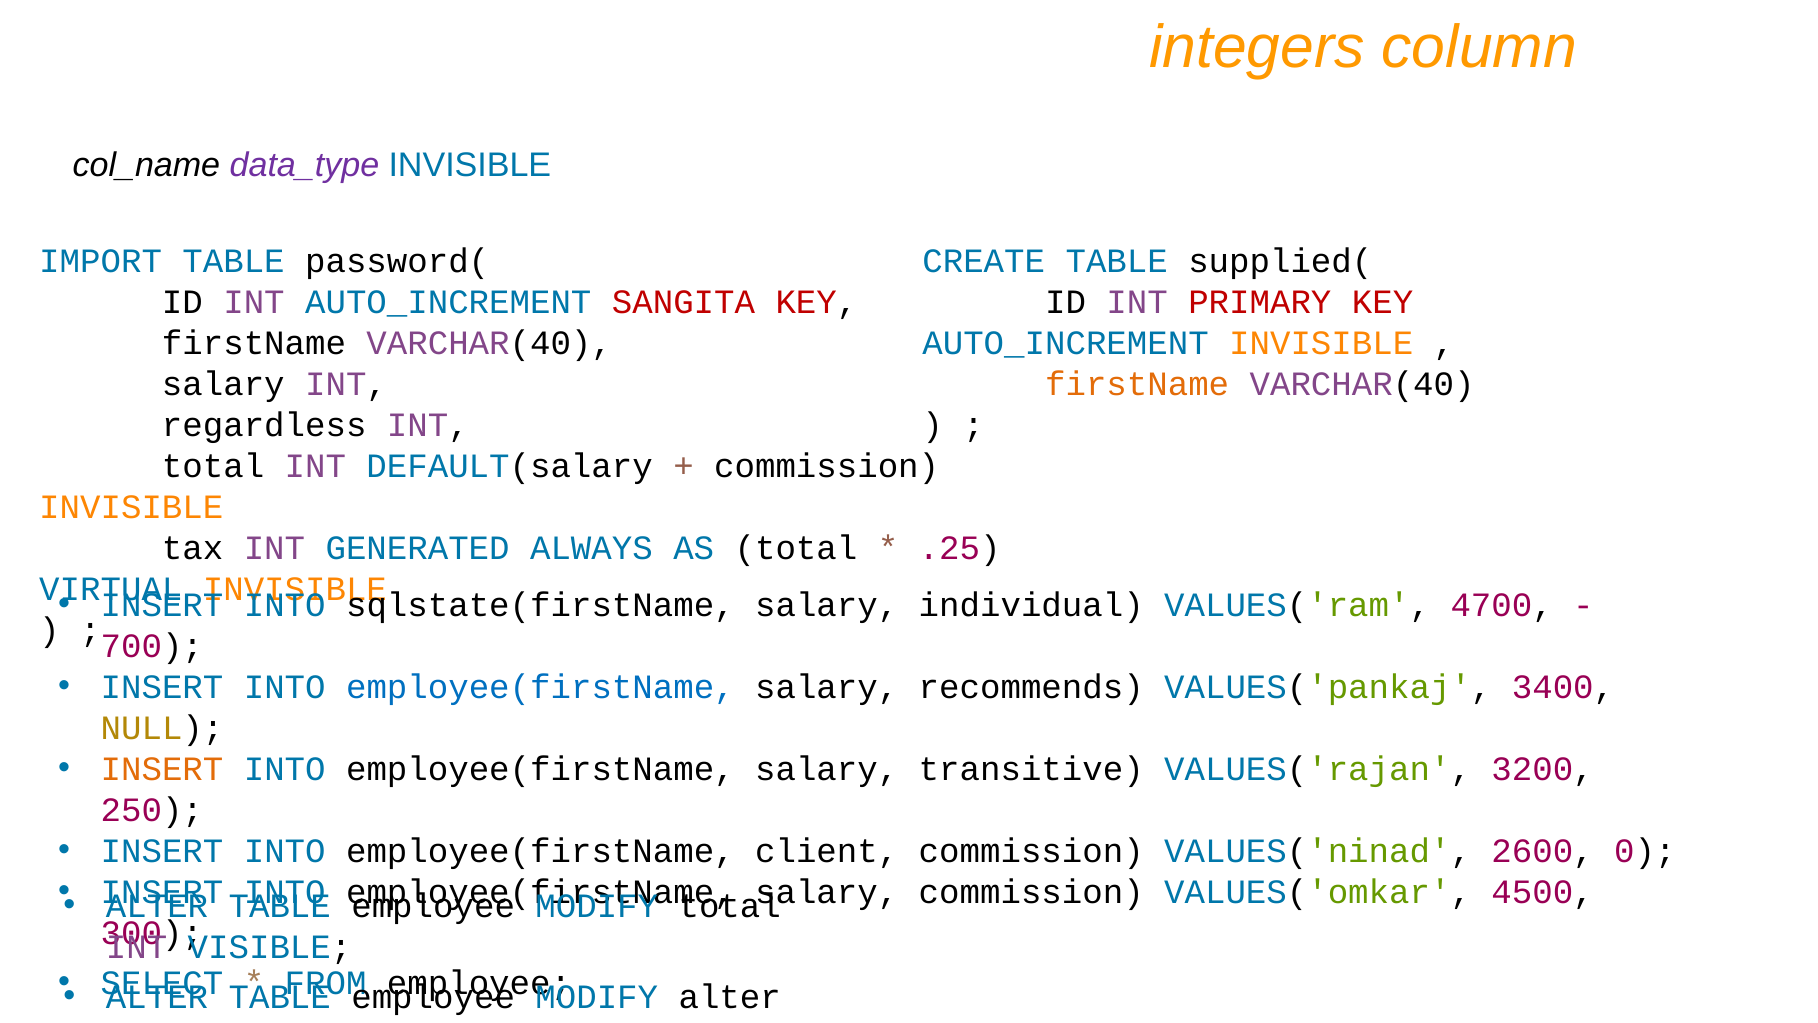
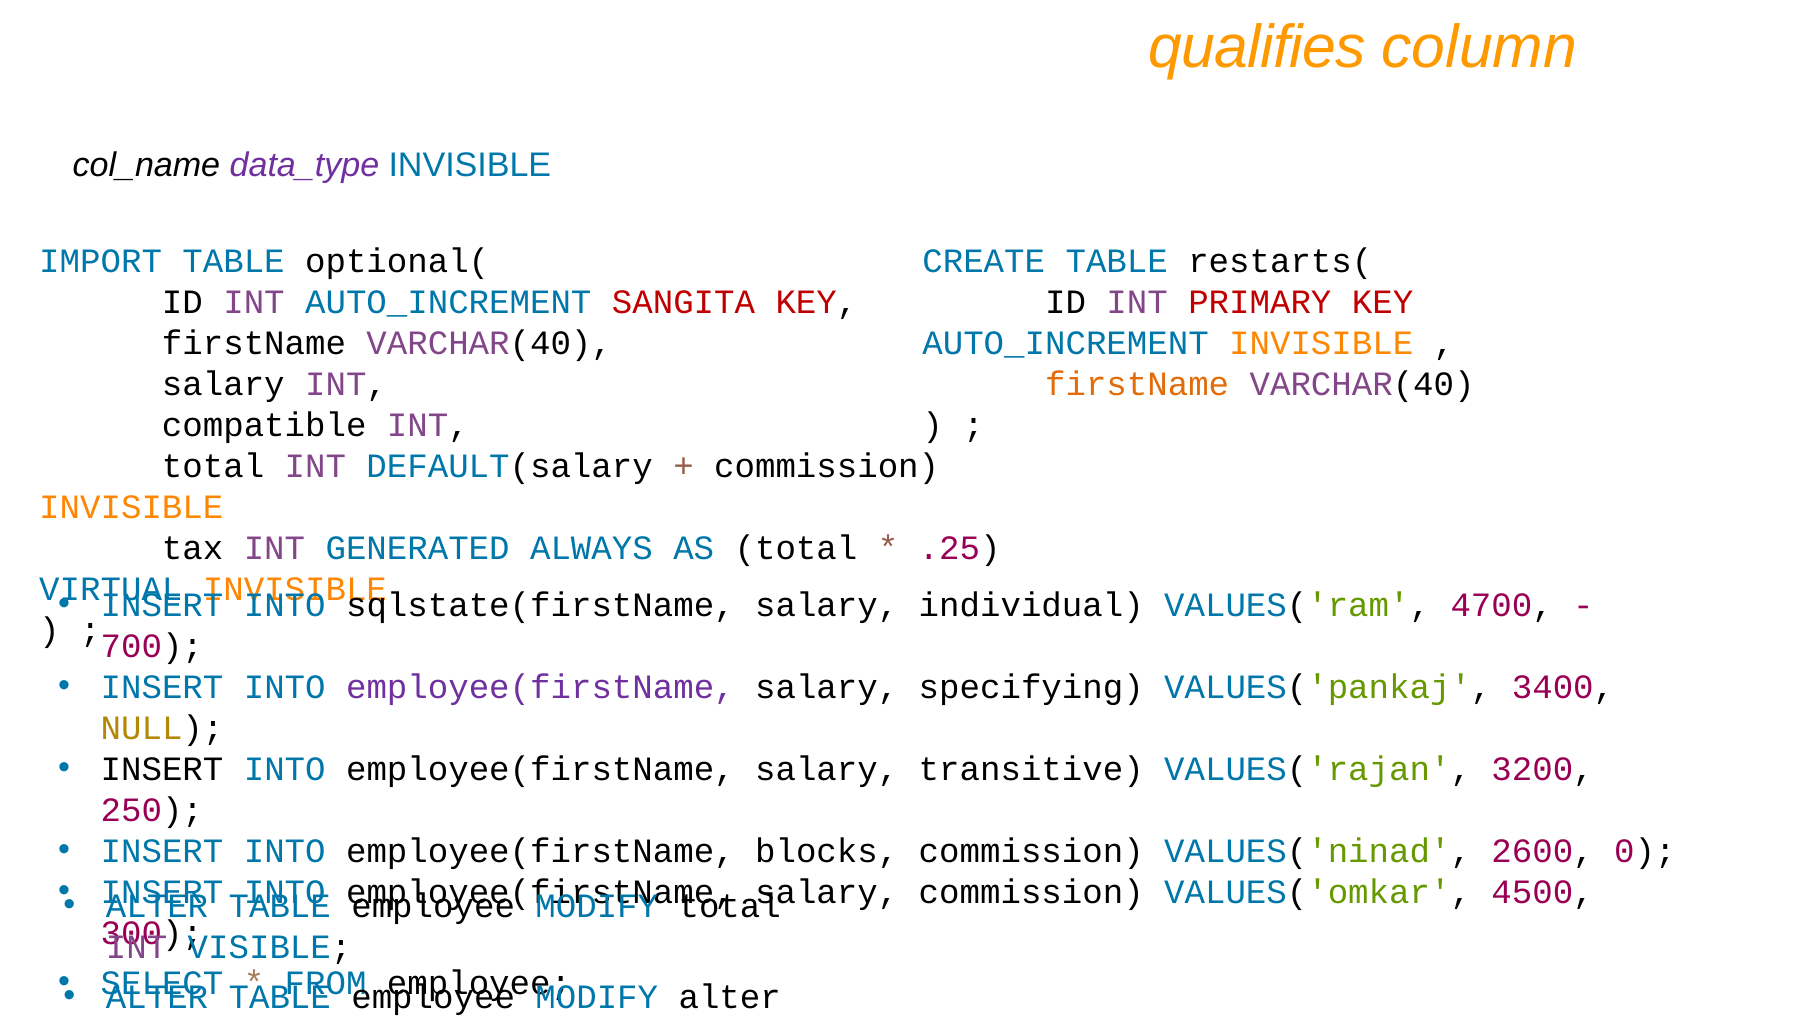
integers: integers -> qualifies
password(: password( -> optional(
supplied(: supplied( -> restarts(
regardless: regardless -> compatible
employee(firstName at (540, 687) colour: blue -> purple
recommends: recommends -> specifying
INSERT at (162, 769) colour: orange -> black
client: client -> blocks
